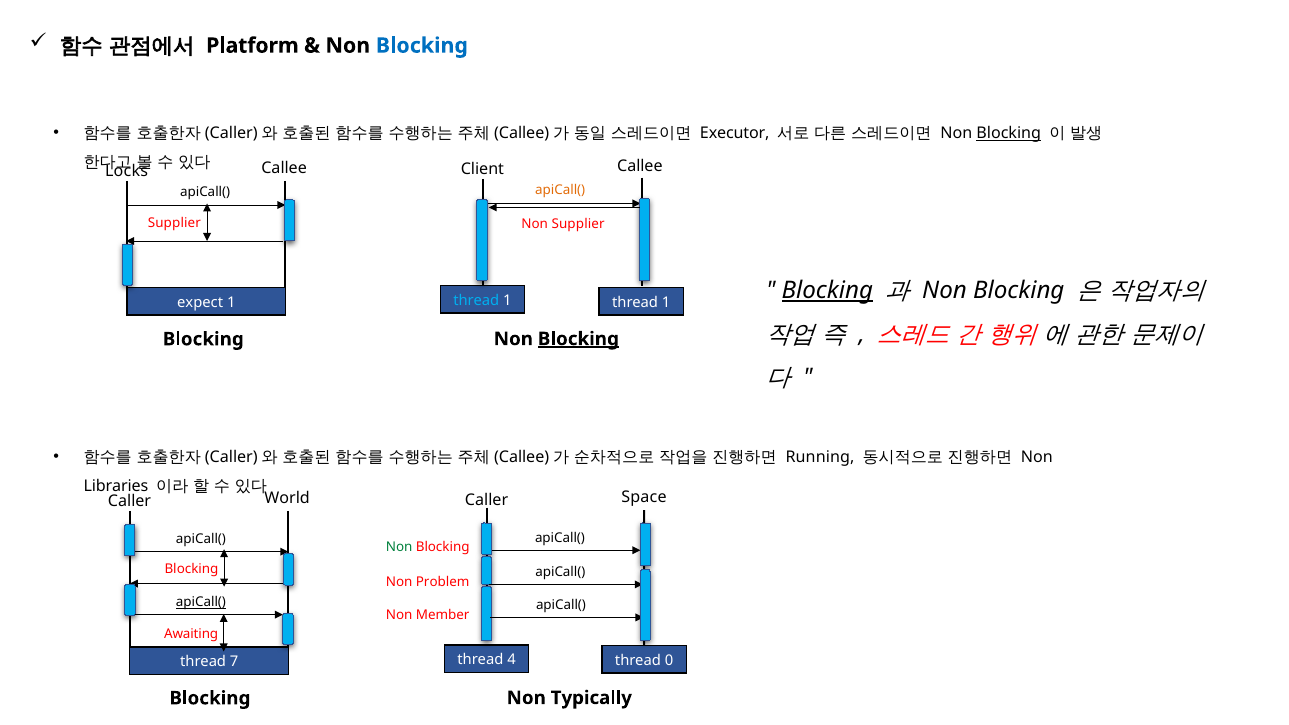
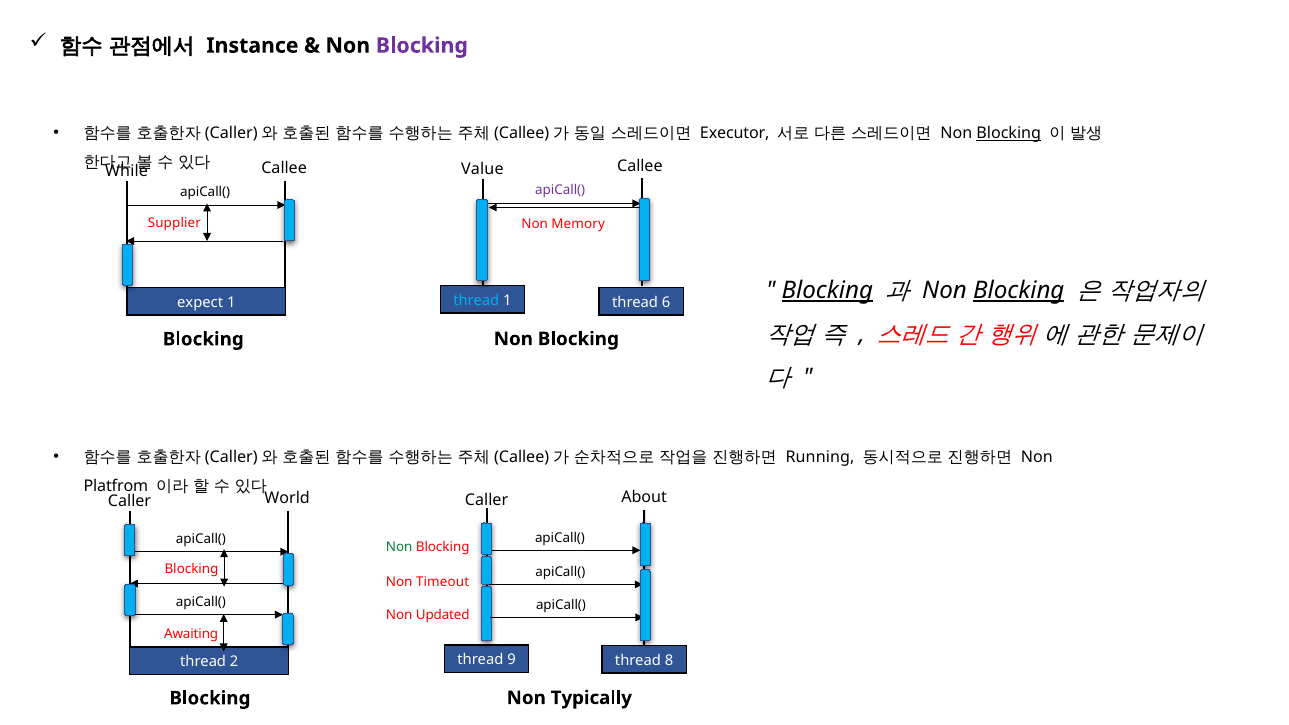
Platform: Platform -> Instance
Blocking at (422, 46) colour: blue -> purple
Client: Client -> Value
Locks: Locks -> While
apiCall( at (560, 190) colour: orange -> purple
Non Supplier: Supplier -> Memory
Blocking at (1019, 291) underline: none -> present
1 thread 1: 1 -> 6
Blocking at (578, 339) underline: present -> none
Libraries: Libraries -> Platfrom
Space: Space -> About
Problem: Problem -> Timeout
apiCall( at (201, 603) underline: present -> none
Member: Member -> Updated
4: 4 -> 9
0: 0 -> 8
7: 7 -> 2
